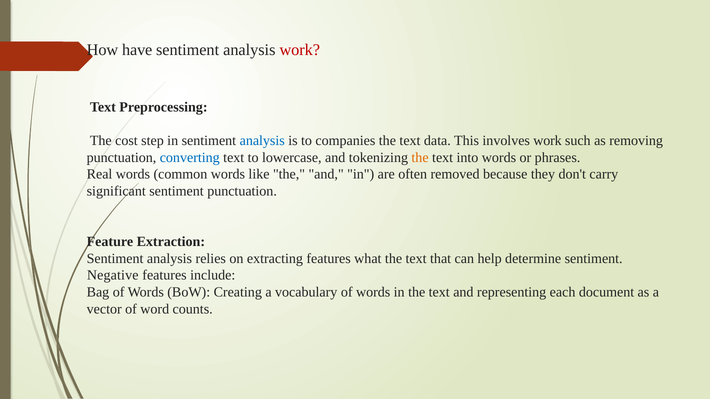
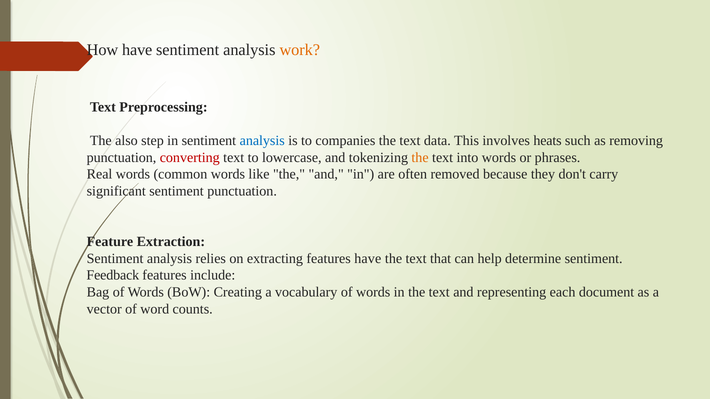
work at (300, 50) colour: red -> orange
cost: cost -> also
involves work: work -> heats
converting colour: blue -> red
features what: what -> have
Negative: Negative -> Feedback
